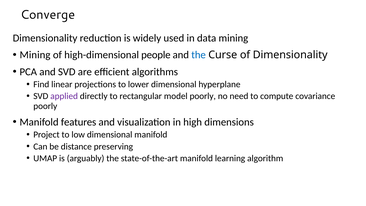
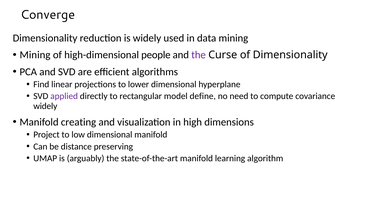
the at (199, 55) colour: blue -> purple
model poorly: poorly -> define
poorly at (45, 106): poorly -> widely
features: features -> creating
